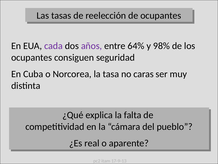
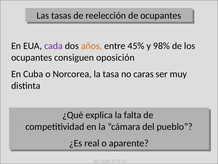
años colour: purple -> orange
64%: 64% -> 45%
seguridad: seguridad -> oposición
